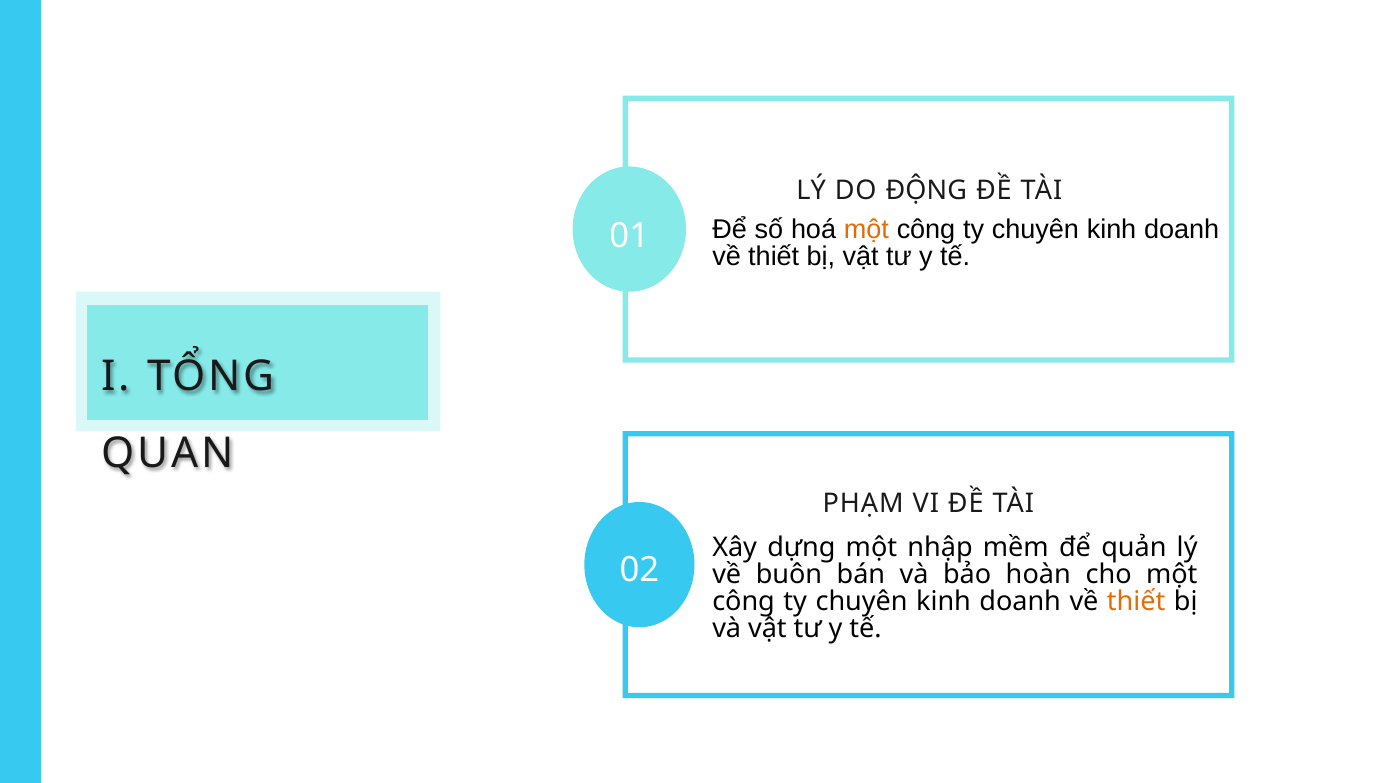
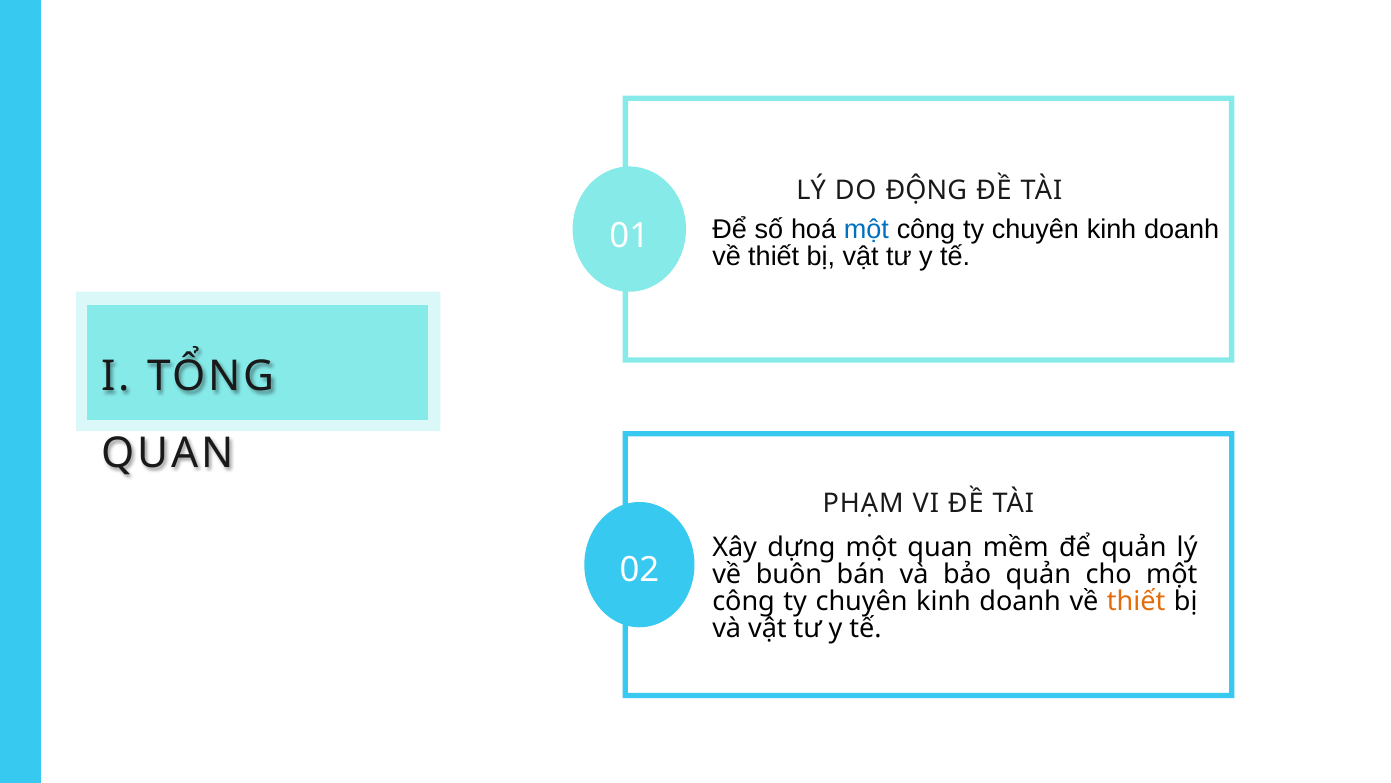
một at (866, 230) colour: orange -> blue
một nhập: nhập -> quan
bảo hoàn: hoàn -> quản
